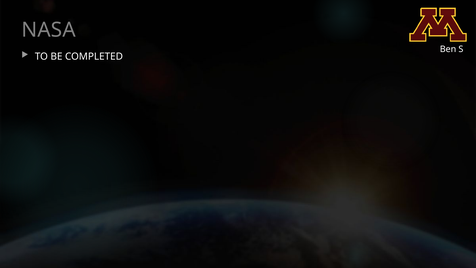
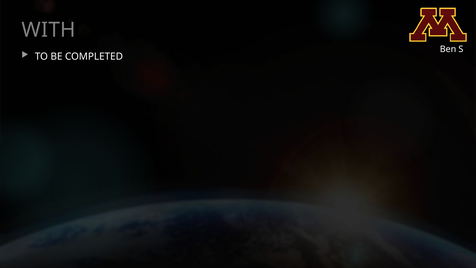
NASA: NASA -> WITH
